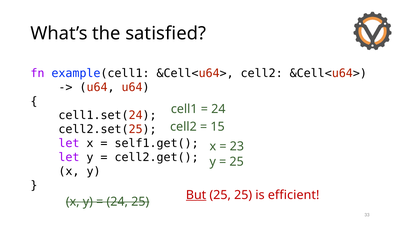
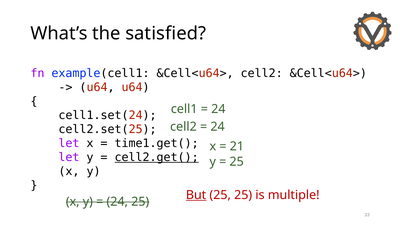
15 at (218, 127): 15 -> 24
self1.get(: self1.get( -> time1.get(
23: 23 -> 21
cell2.get( underline: none -> present
efficient: efficient -> multiple
